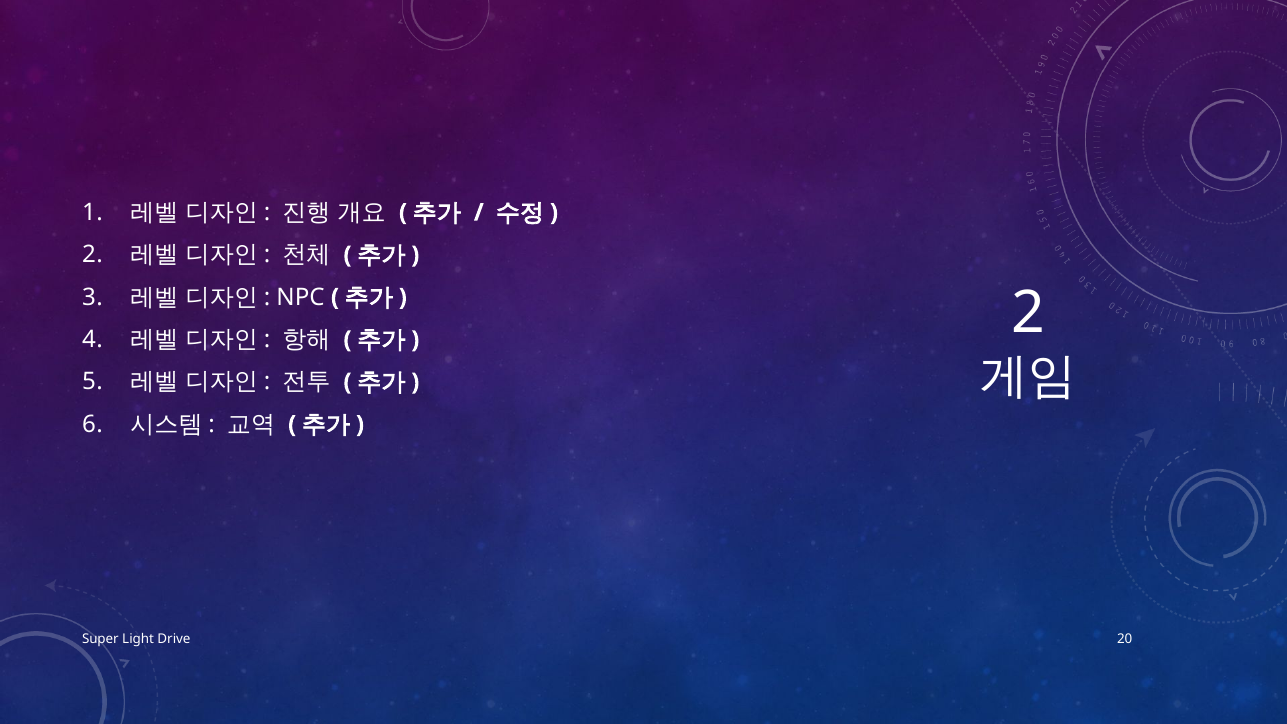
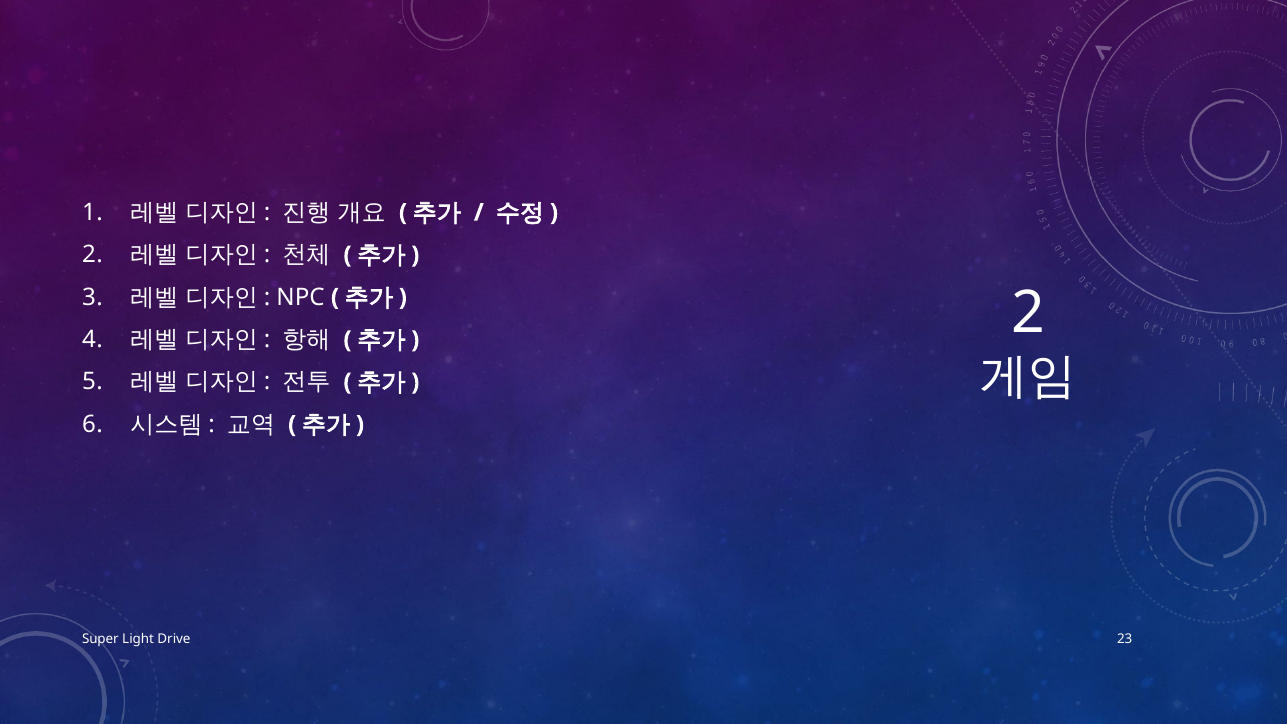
20: 20 -> 23
